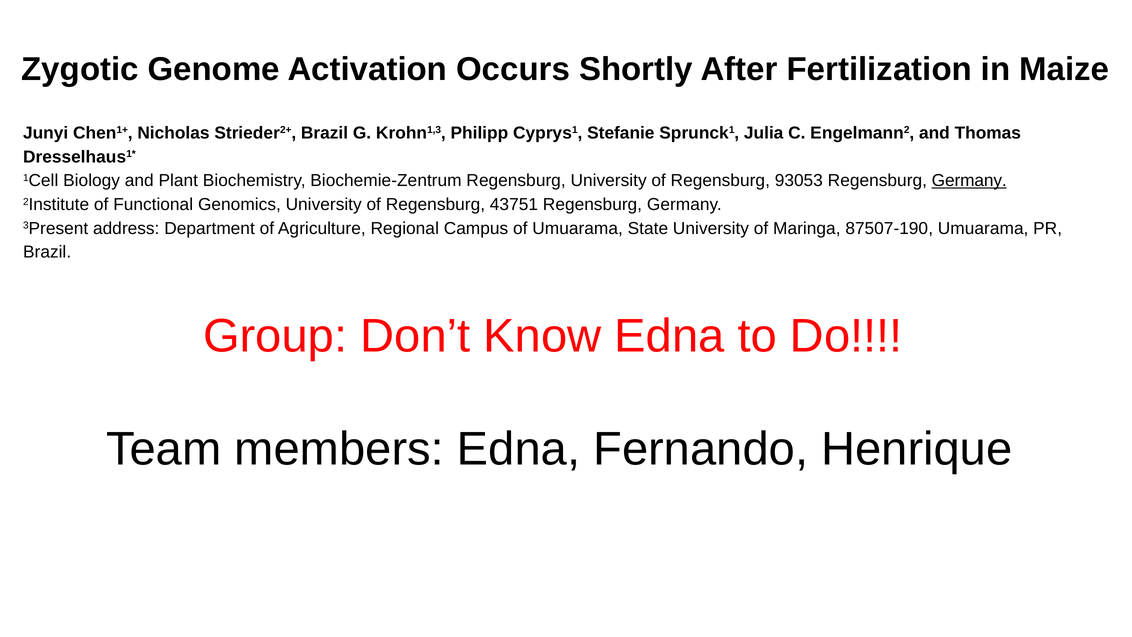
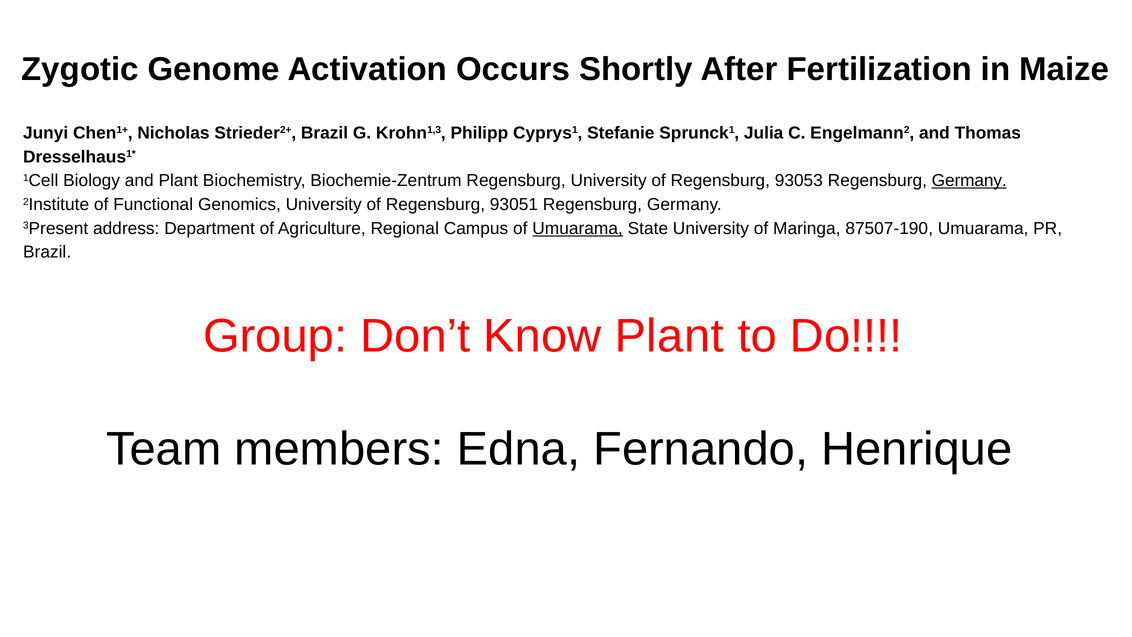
43751: 43751 -> 93051
Umuarama at (578, 228) underline: none -> present
Know Edna: Edna -> Plant
